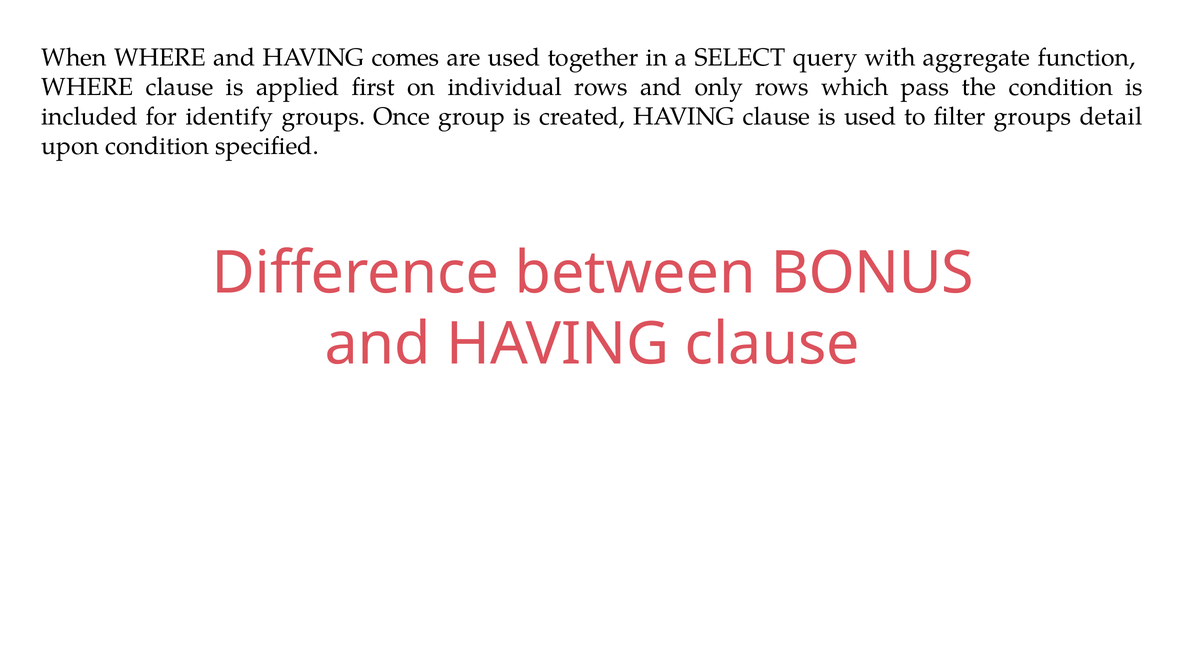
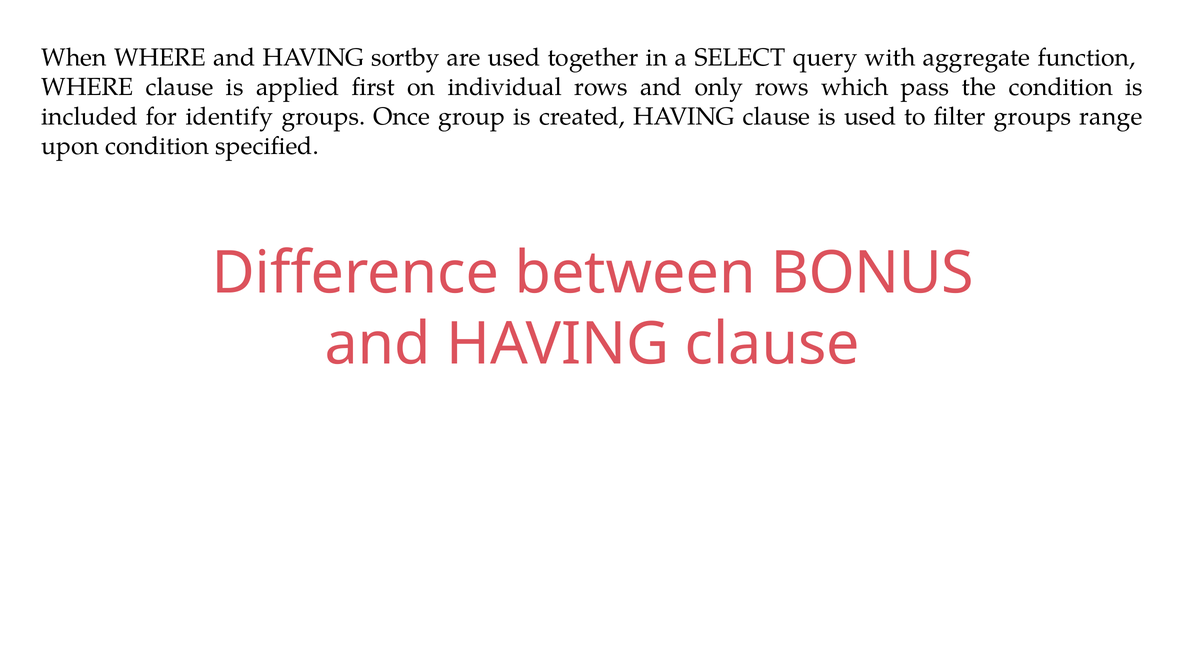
comes: comes -> sortby
detail: detail -> range
